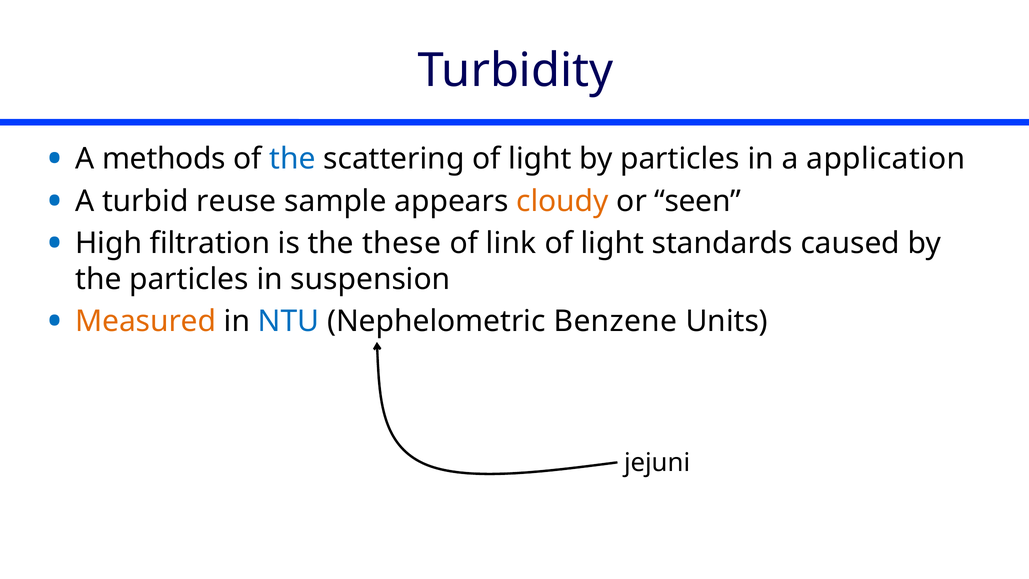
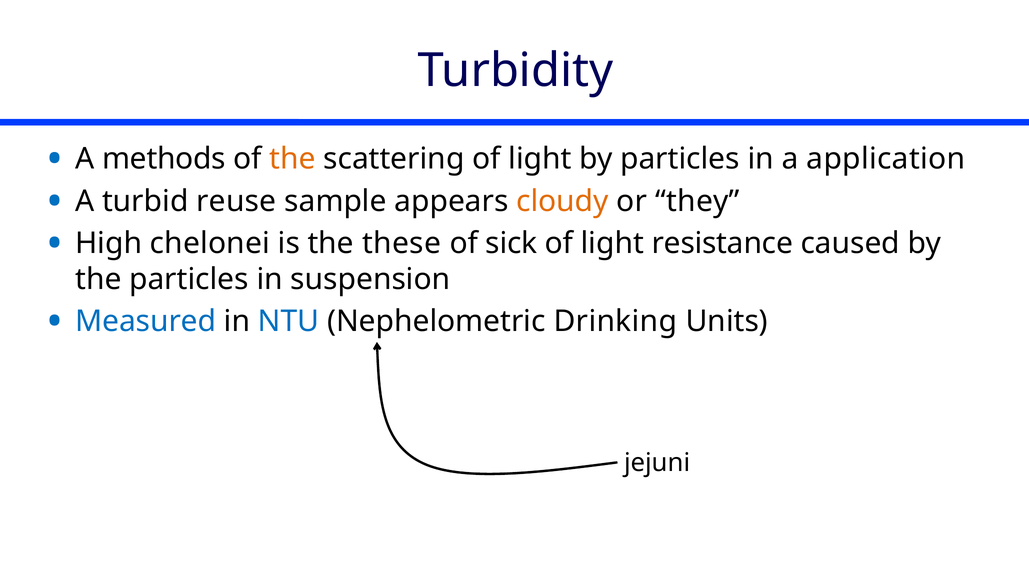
the at (293, 159) colour: blue -> orange
seen: seen -> they
filtration: filtration -> chelonei
link: link -> sick
standards: standards -> resistance
Measured colour: orange -> blue
Benzene: Benzene -> Drinking
